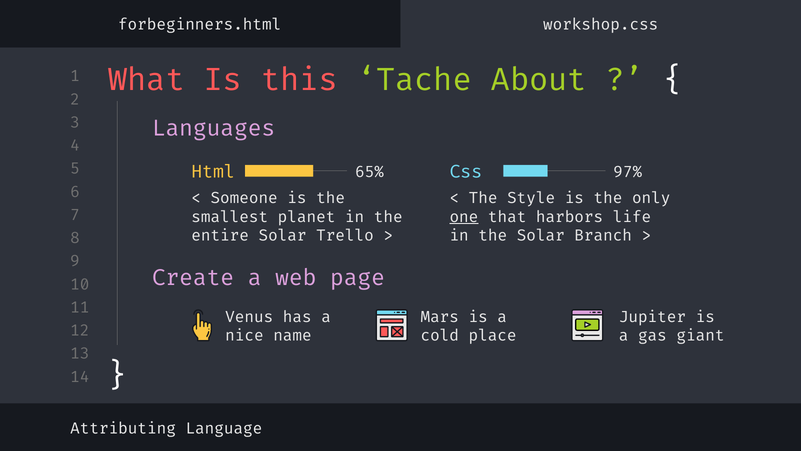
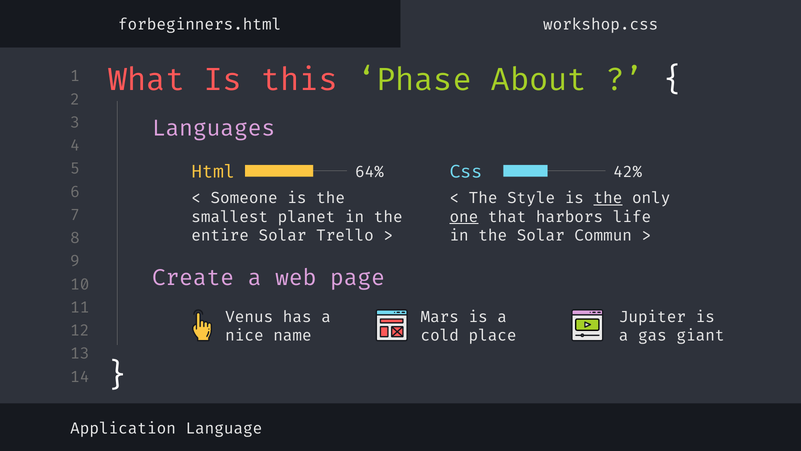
Tache: Tache -> Phase
65%: 65% -> 64%
97%: 97% -> 42%
the at (608, 198) underline: none -> present
Branch: Branch -> Commun
Attributing: Attributing -> Application
